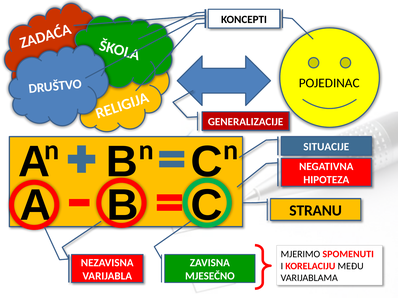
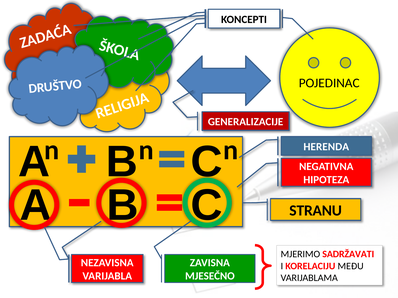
SITUACIJE: SITUACIJE -> HERENDA
SPOMENUTI: SPOMENUTI -> SADRŽAVATI
